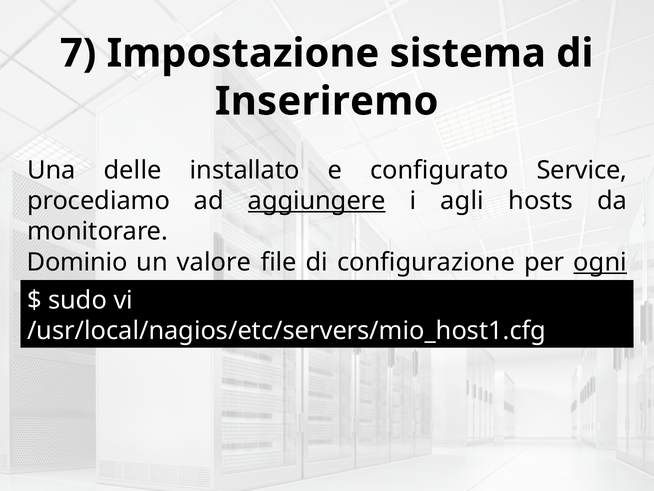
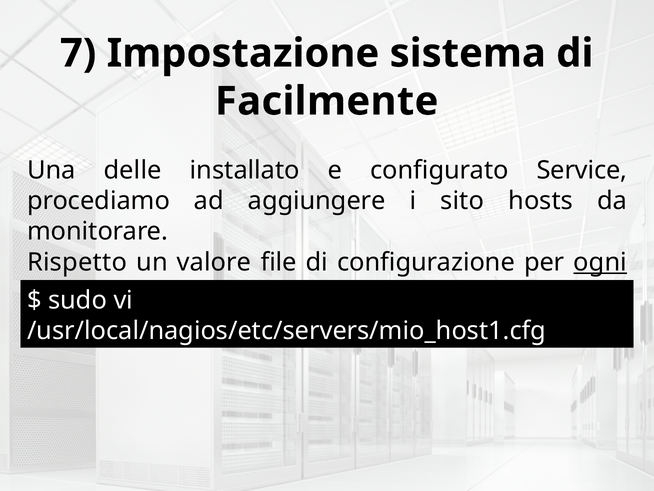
Inseriremo: Inseriremo -> Facilmente
aggiungere underline: present -> none
agli: agli -> sito
Dominio: Dominio -> Rispetto
